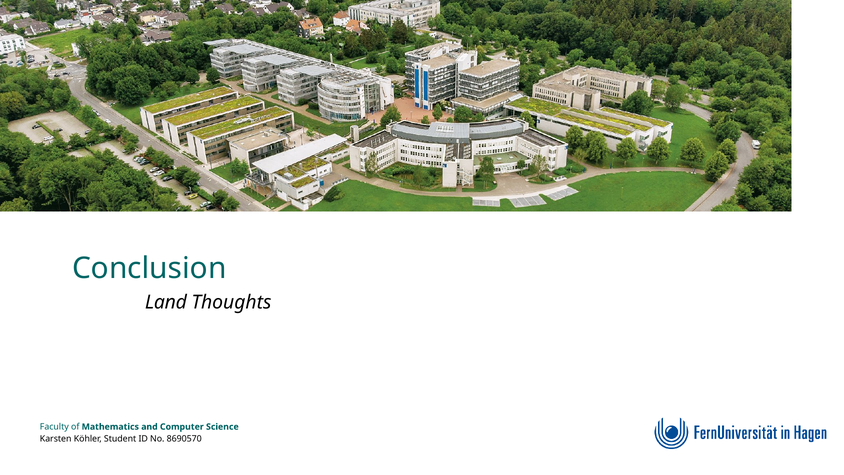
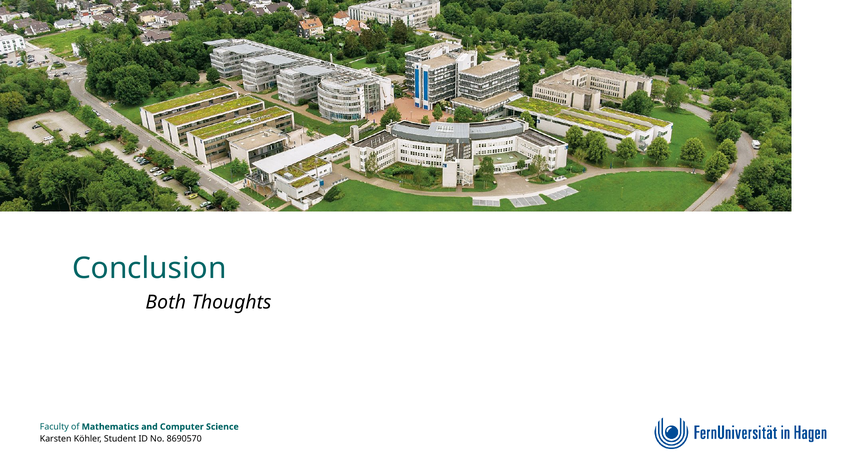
Land: Land -> Both
